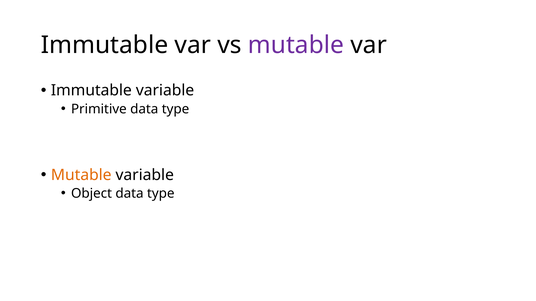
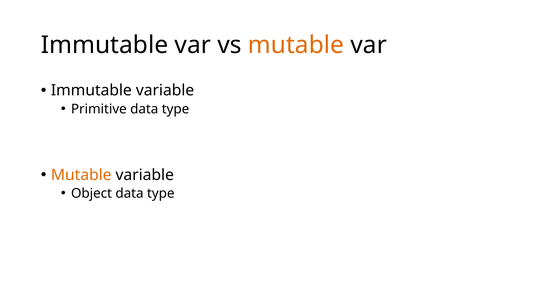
mutable at (296, 45) colour: purple -> orange
